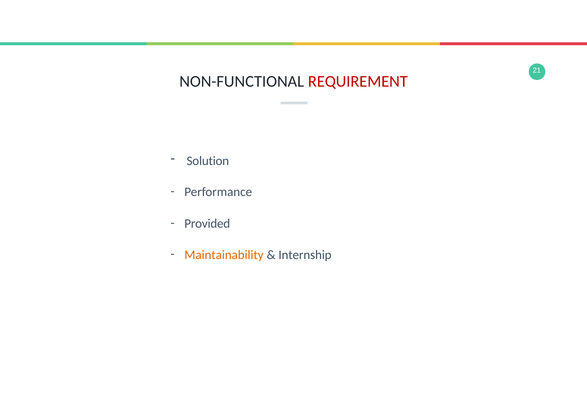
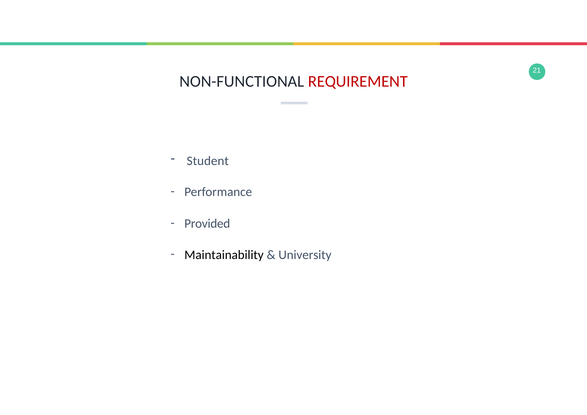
Solution: Solution -> Student
Maintainability colour: orange -> black
Internship: Internship -> University
